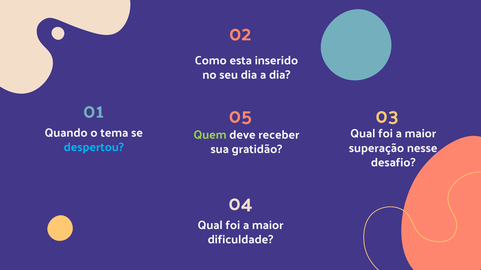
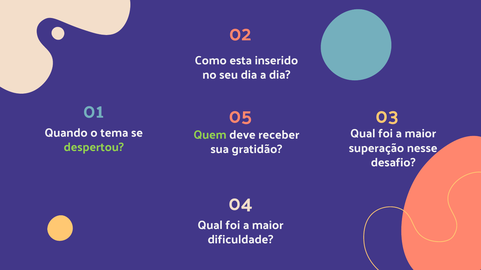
despertou colour: light blue -> light green
